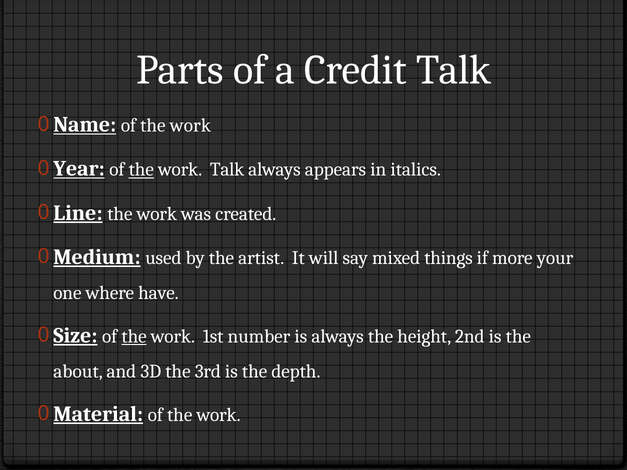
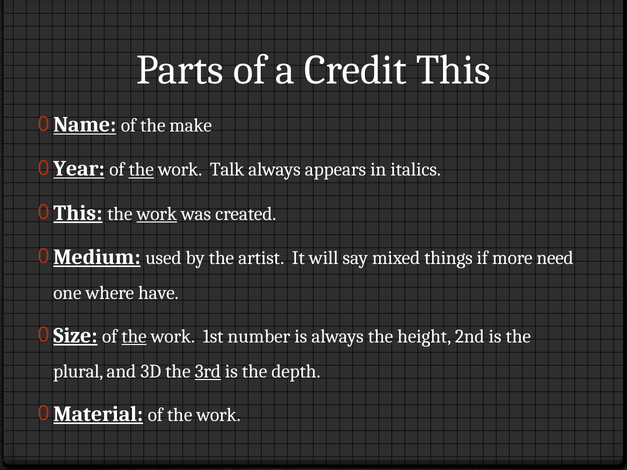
Credit Talk: Talk -> This
Name of the work: work -> make
Line at (78, 213): Line -> This
work at (157, 214) underline: none -> present
your: your -> need
about: about -> plural
3rd underline: none -> present
